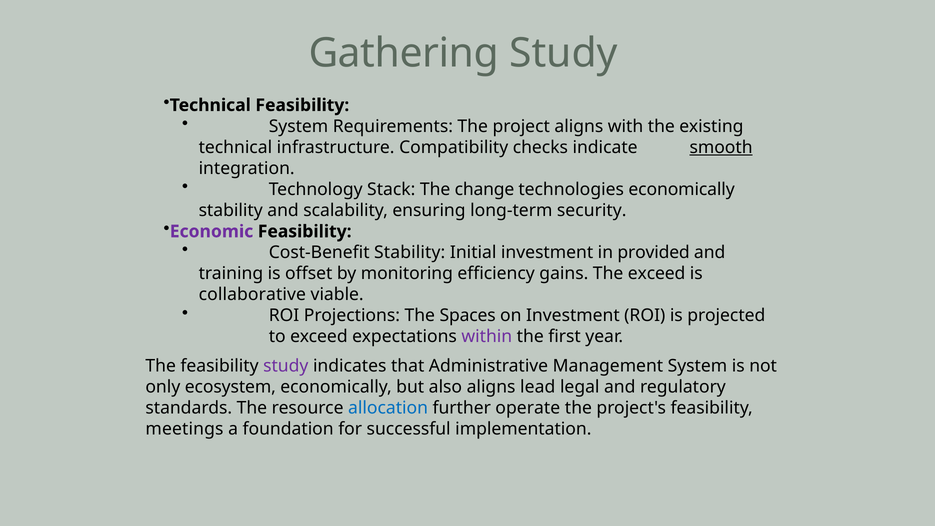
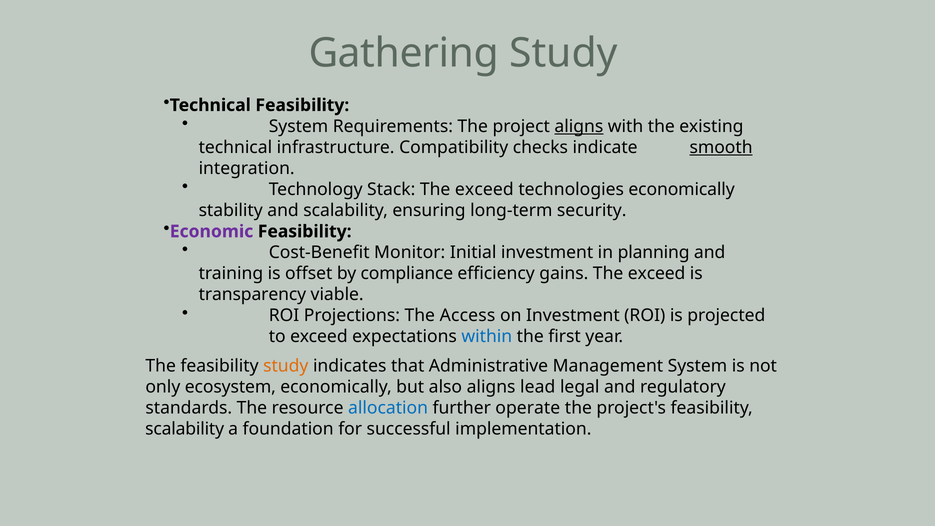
aligns at (579, 126) underline: none -> present
Stack The change: change -> exceed
Cost-Benefit Stability: Stability -> Monitor
provided: provided -> planning
monitoring: monitoring -> compliance
collaborative: collaborative -> transparency
Spaces: Spaces -> Access
within colour: purple -> blue
study at (286, 366) colour: purple -> orange
meetings at (184, 429): meetings -> scalability
